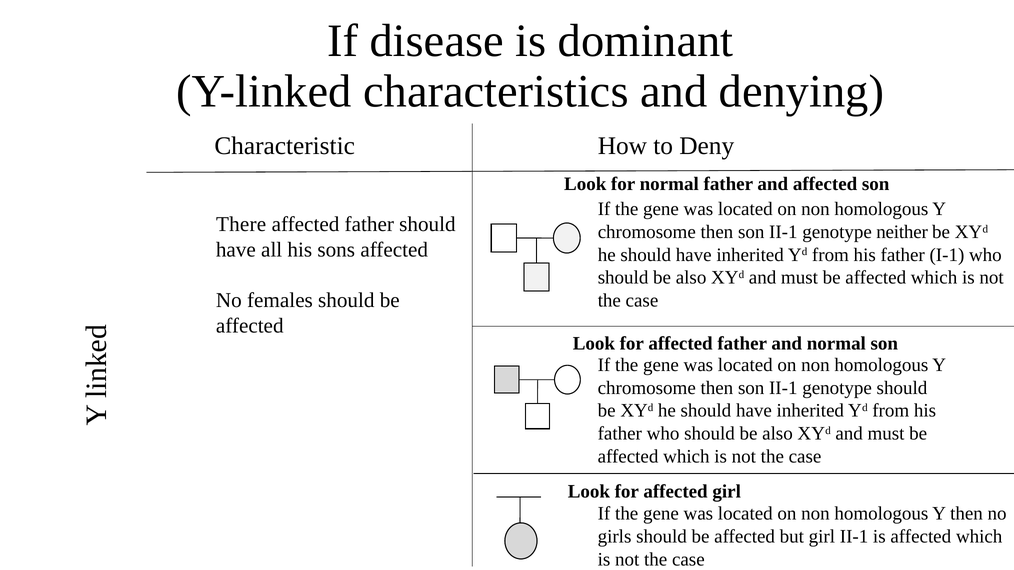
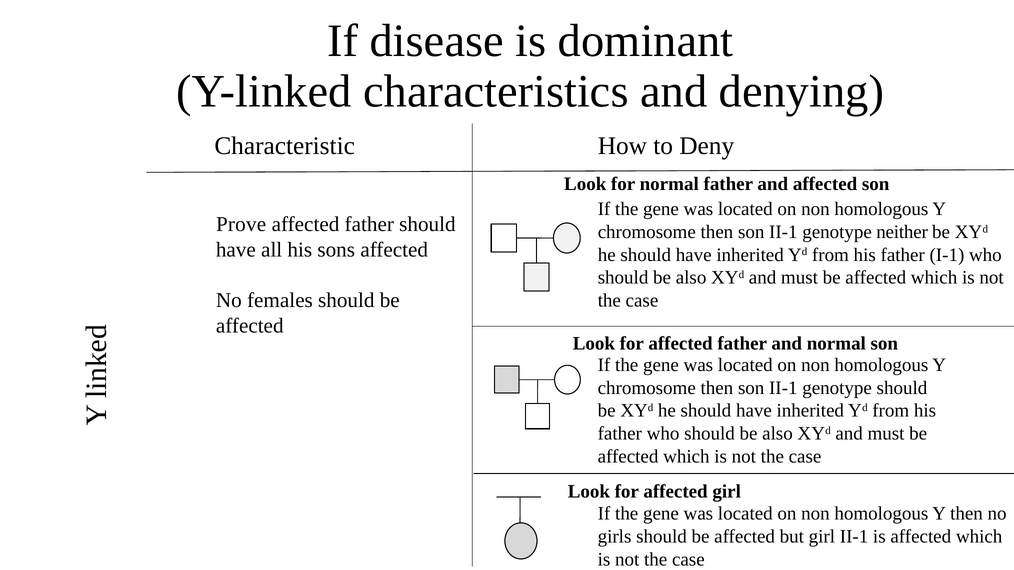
There: There -> Prove
